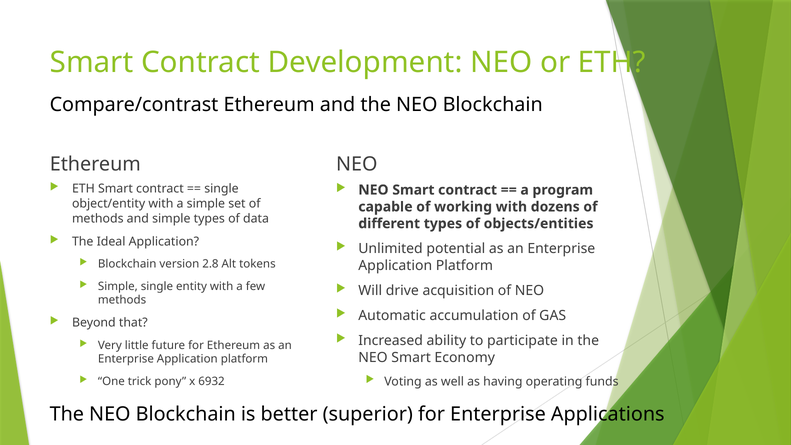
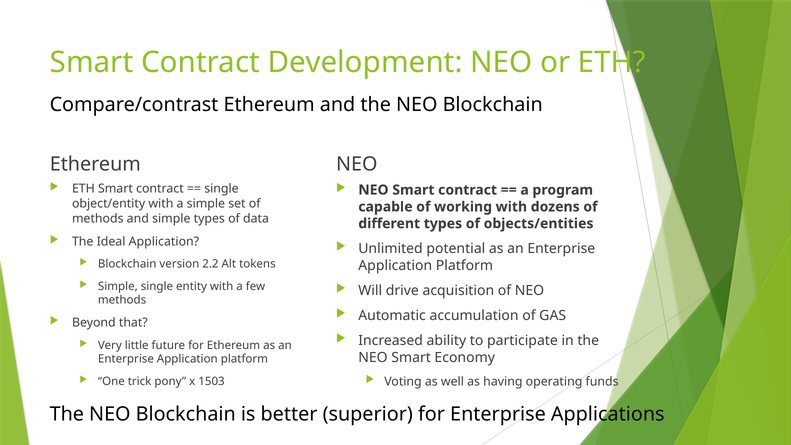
2.8: 2.8 -> 2.2
6932: 6932 -> 1503
